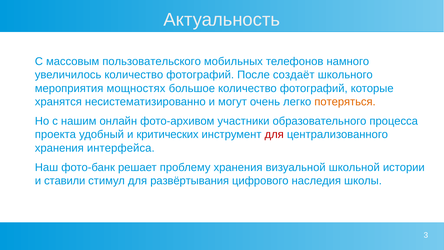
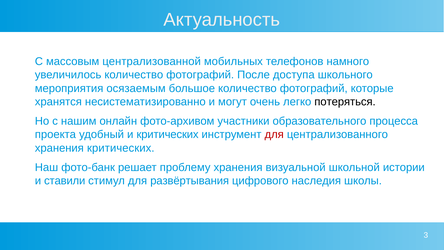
пользовательского: пользовательского -> централизованной
создаёт: создаёт -> доступа
мощностях: мощностях -> осязаемым
потеряться colour: orange -> black
хранения интерфейса: интерфейса -> критических
